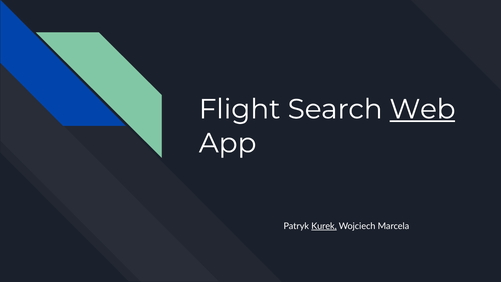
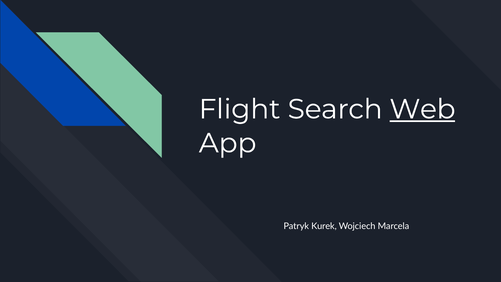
Kurek underline: present -> none
